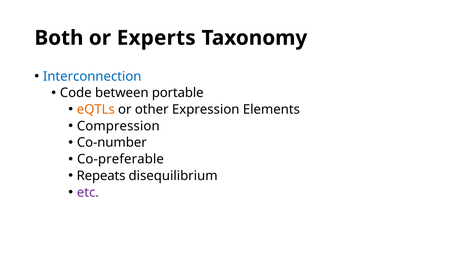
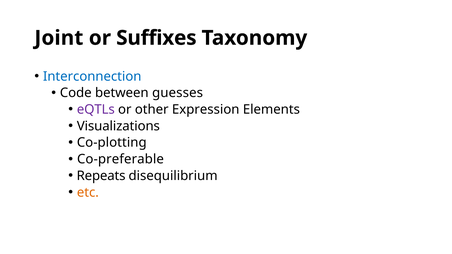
Both: Both -> Joint
Experts: Experts -> Suffixes
portable: portable -> guesses
eQTLs colour: orange -> purple
Compression: Compression -> Visualizations
Co-number: Co-number -> Co-plotting
etc colour: purple -> orange
